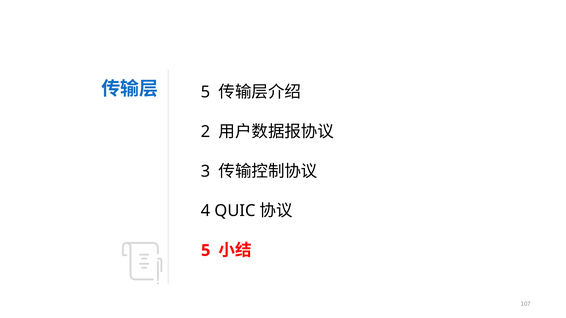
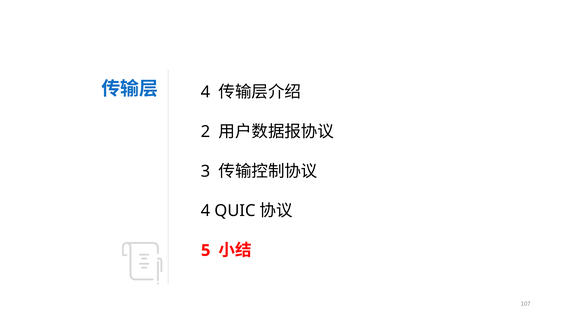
5 at (206, 92): 5 -> 4
